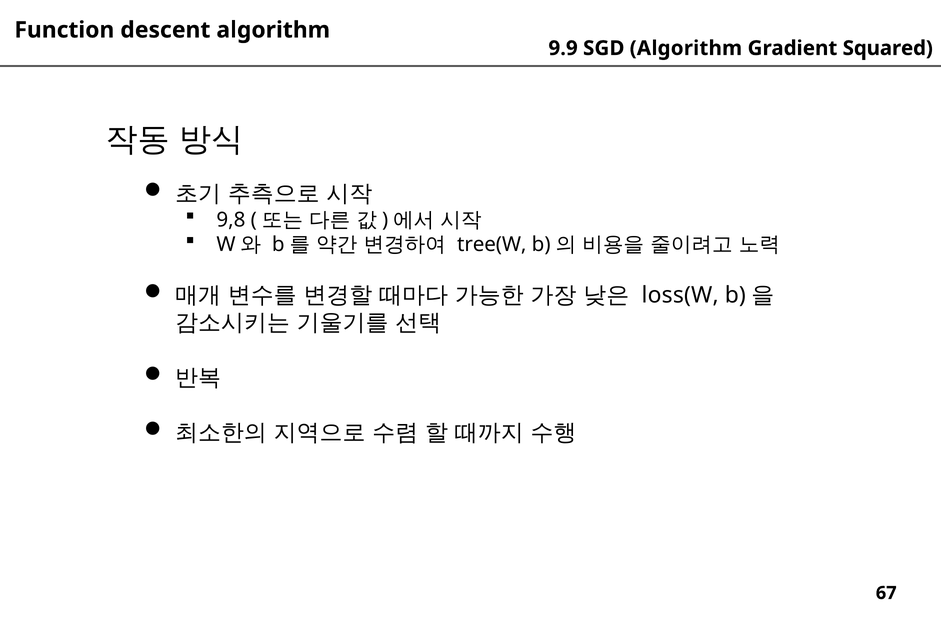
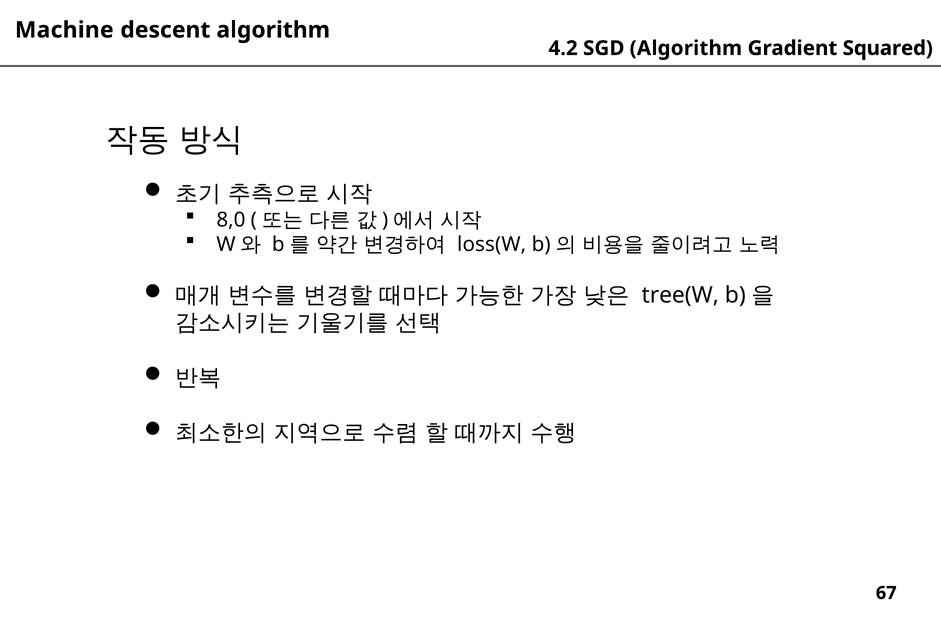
Function: Function -> Machine
9.9: 9.9 -> 4.2
9,8: 9,8 -> 8,0
tree(W: tree(W -> loss(W
loss(W: loss(W -> tree(W
